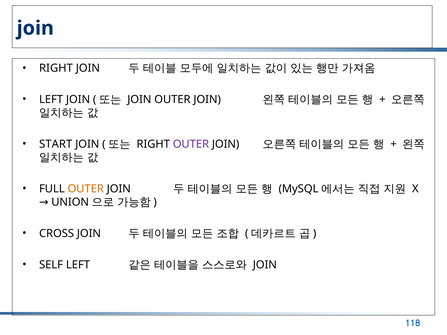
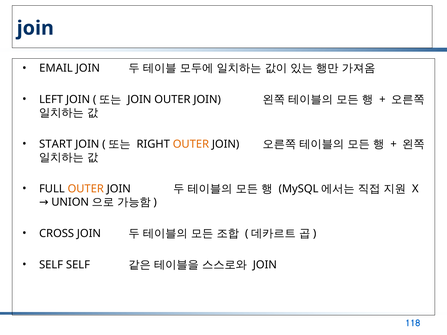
RIGHT at (56, 68): RIGHT -> EMAIL
OUTER at (191, 144) colour: purple -> orange
SELF LEFT: LEFT -> SELF
